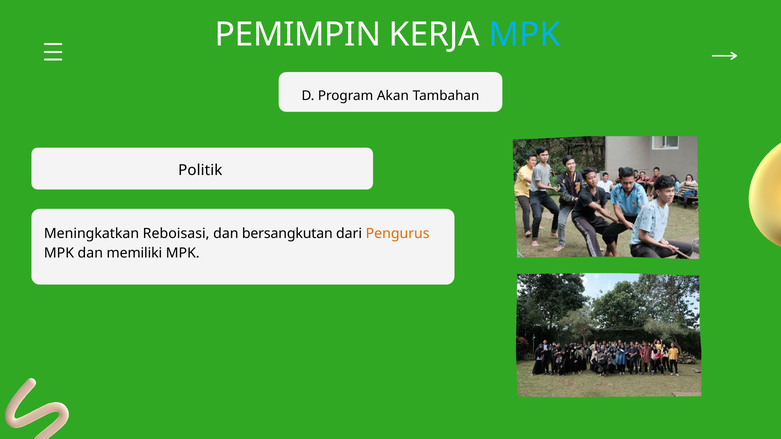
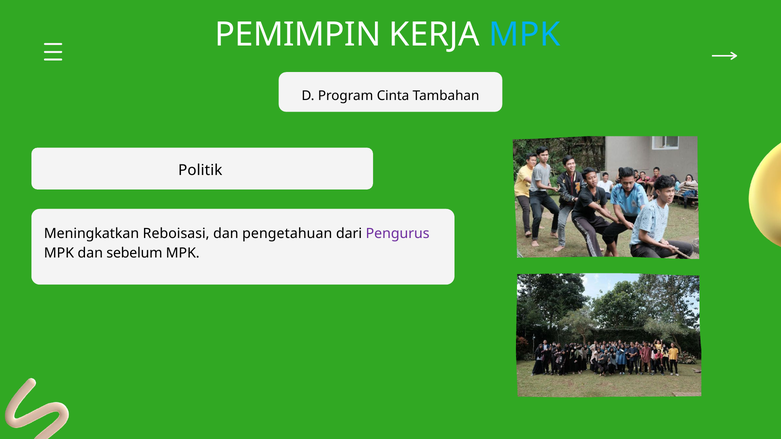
Akan: Akan -> Cinta
bersangkutan: bersangkutan -> pengetahuan
Pengurus colour: orange -> purple
memiliki: memiliki -> sebelum
